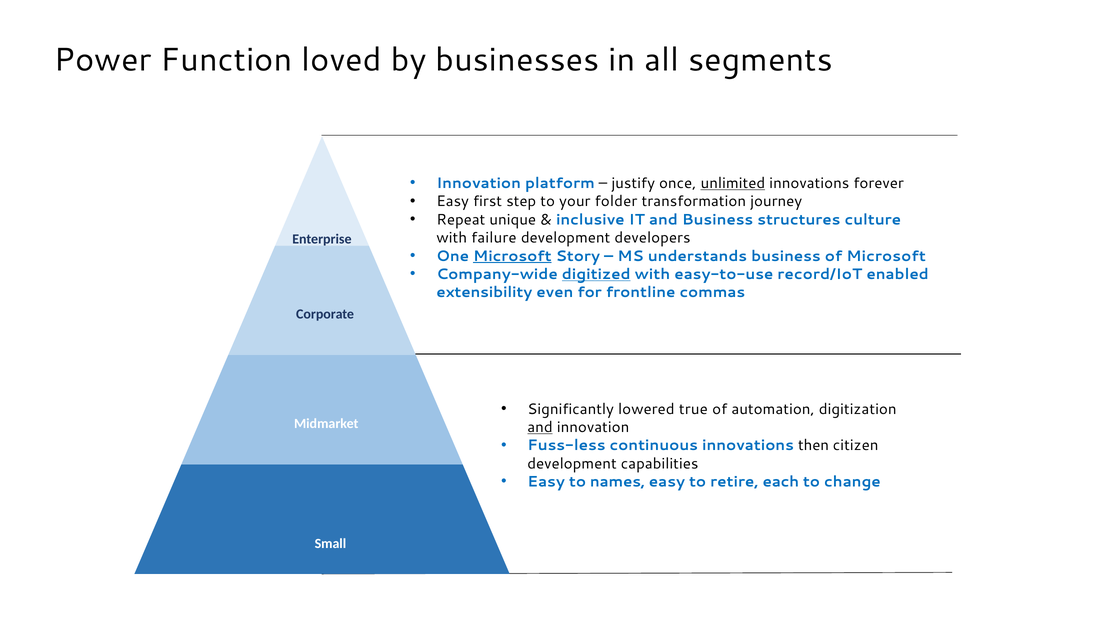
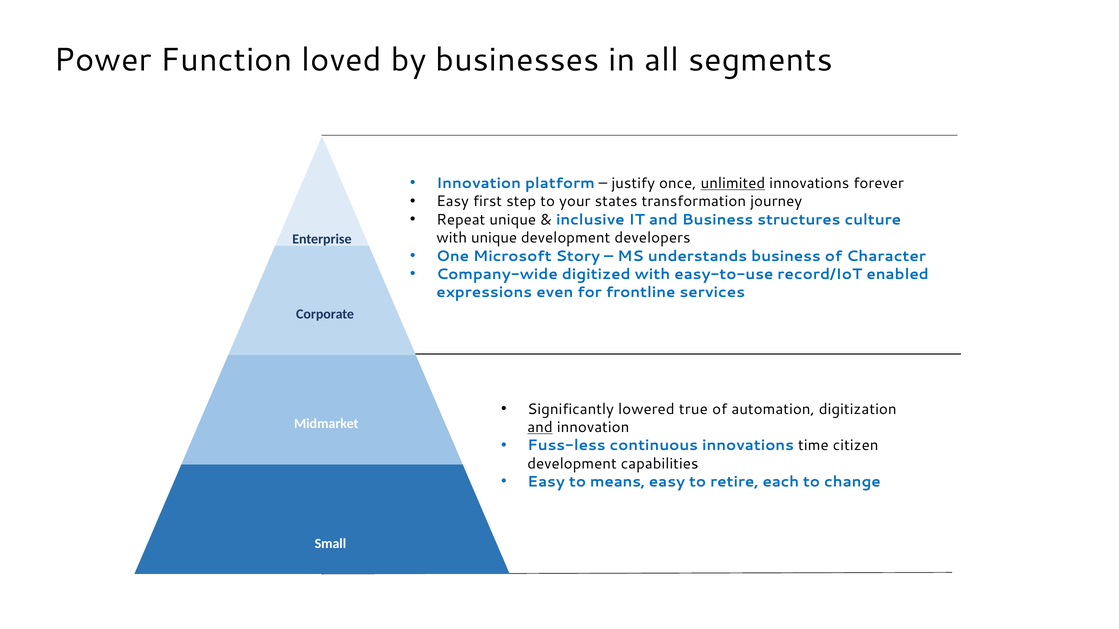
folder: folder -> states
with failure: failure -> unique
Microsoft at (512, 256) underline: present -> none
of Microsoft: Microsoft -> Character
digitized underline: present -> none
extensibility: extensibility -> expressions
commas: commas -> services
then: then -> time
names: names -> means
